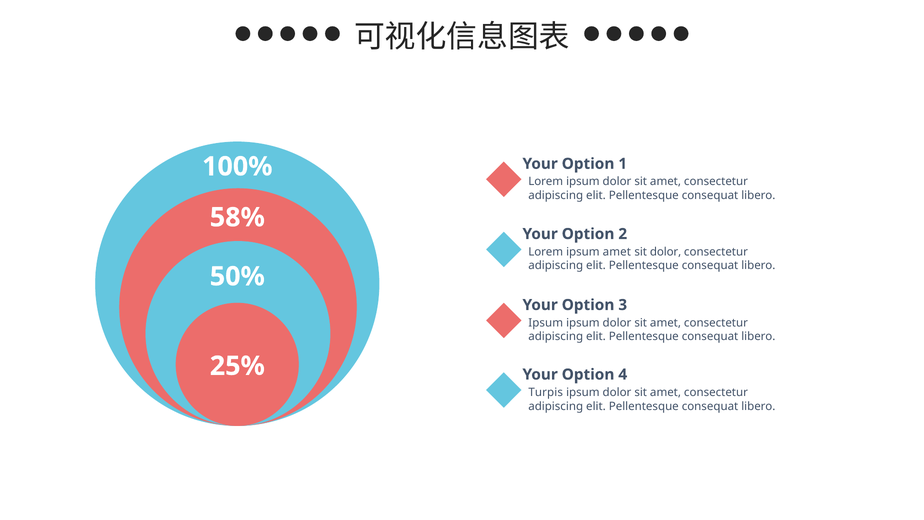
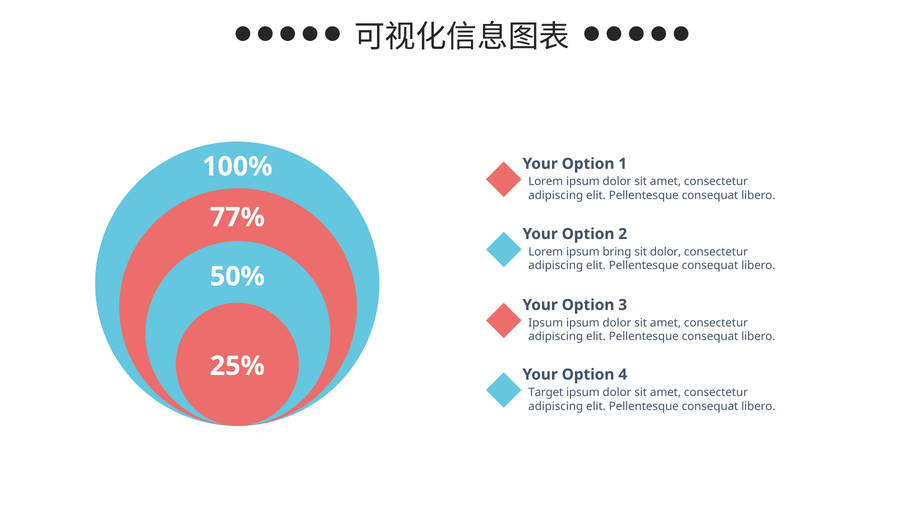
58%: 58% -> 77%
ipsum amet: amet -> bring
Turpis: Turpis -> Target
